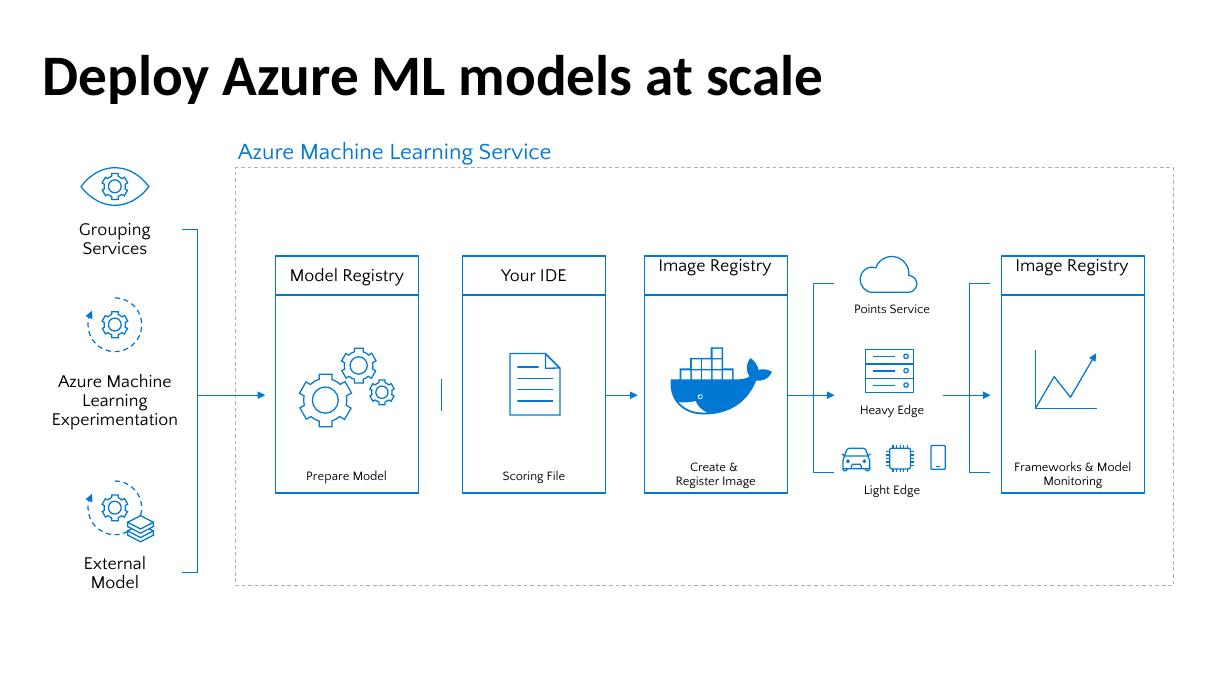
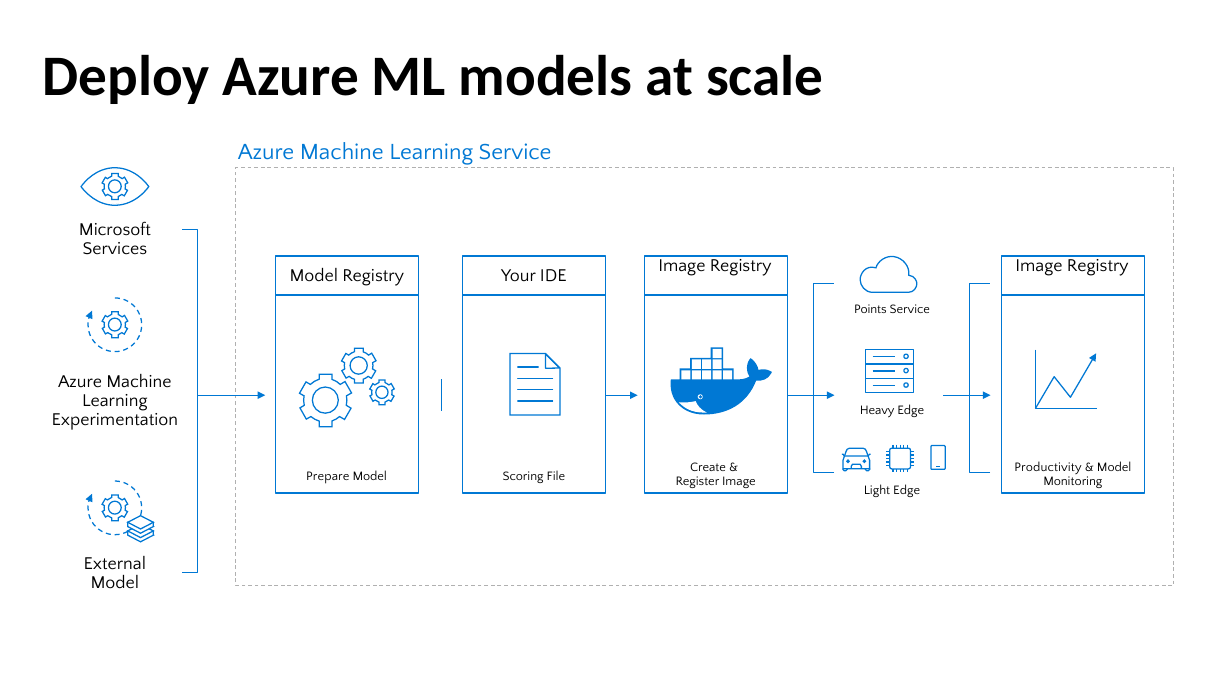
Grouping: Grouping -> Microsoft
Frameworks: Frameworks -> Productivity
